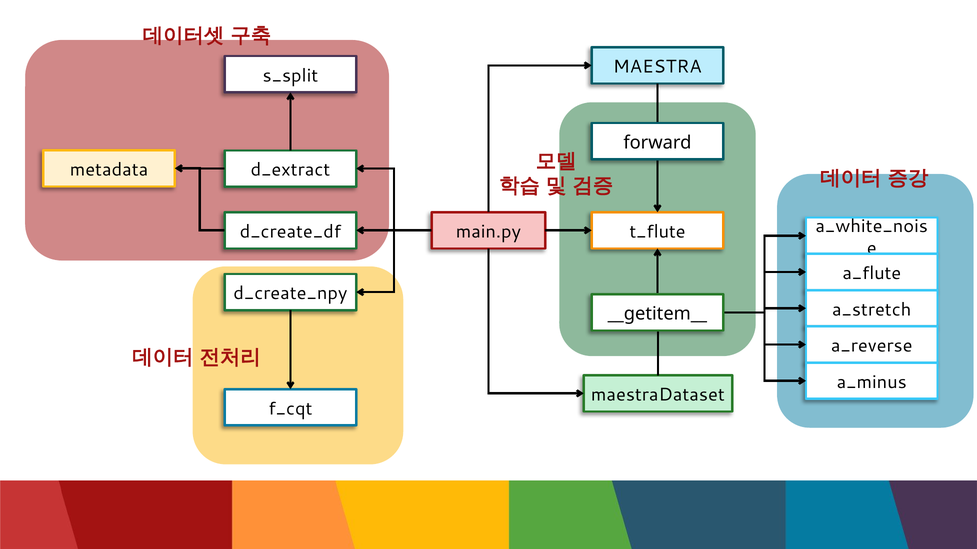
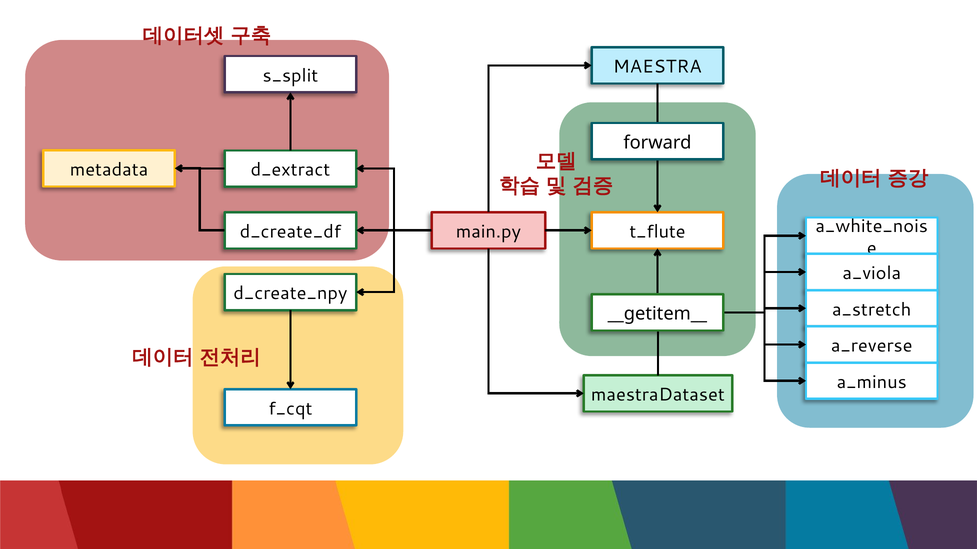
a_flute: a_flute -> a_viola
